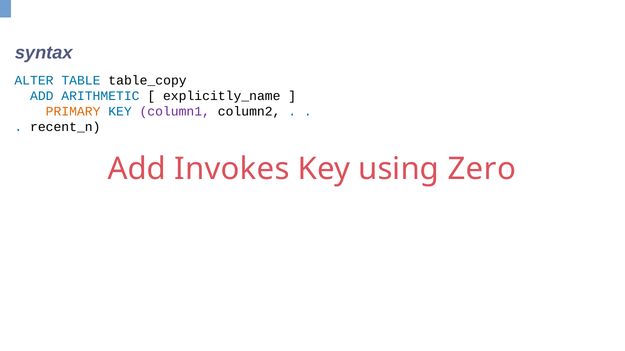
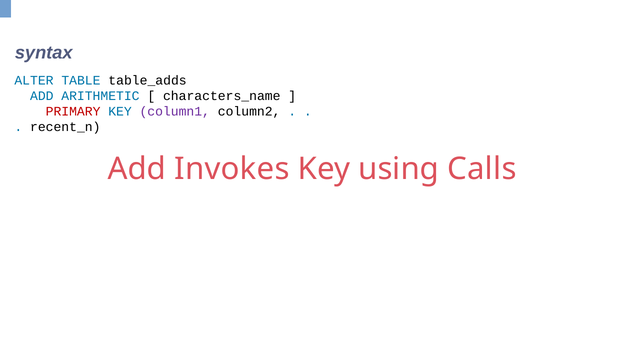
table_copy: table_copy -> table_adds
explicitly_name: explicitly_name -> characters_name
PRIMARY colour: orange -> red
Zero: Zero -> Calls
